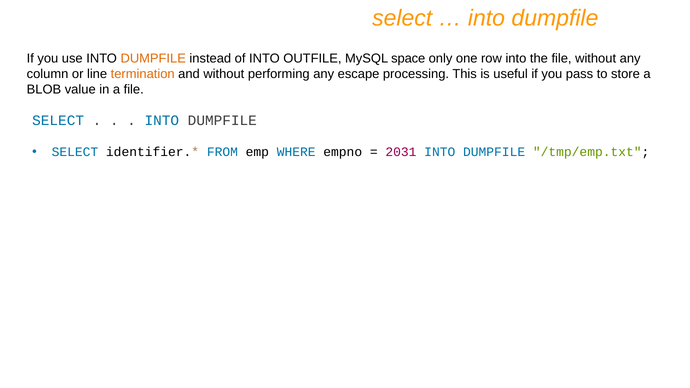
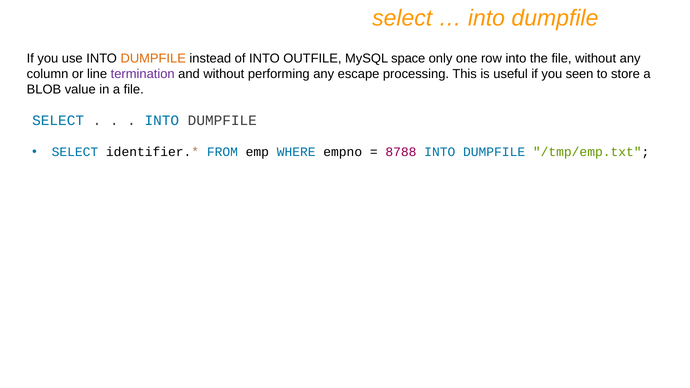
termination colour: orange -> purple
pass: pass -> seen
2031: 2031 -> 8788
